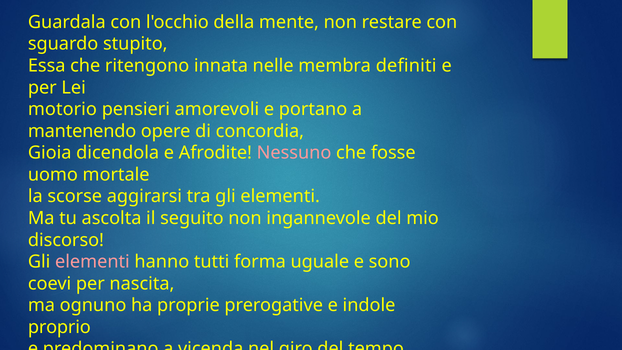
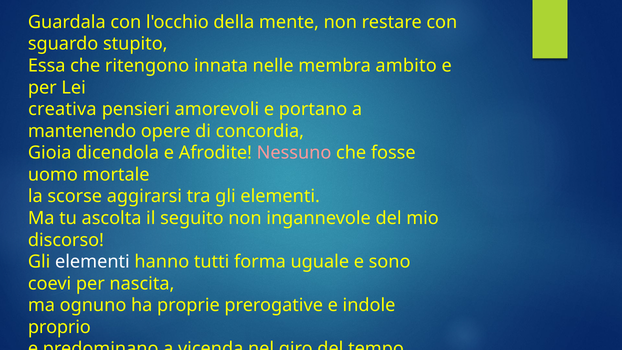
definiti: definiti -> ambito
motorio: motorio -> creativa
elementi at (92, 262) colour: pink -> white
